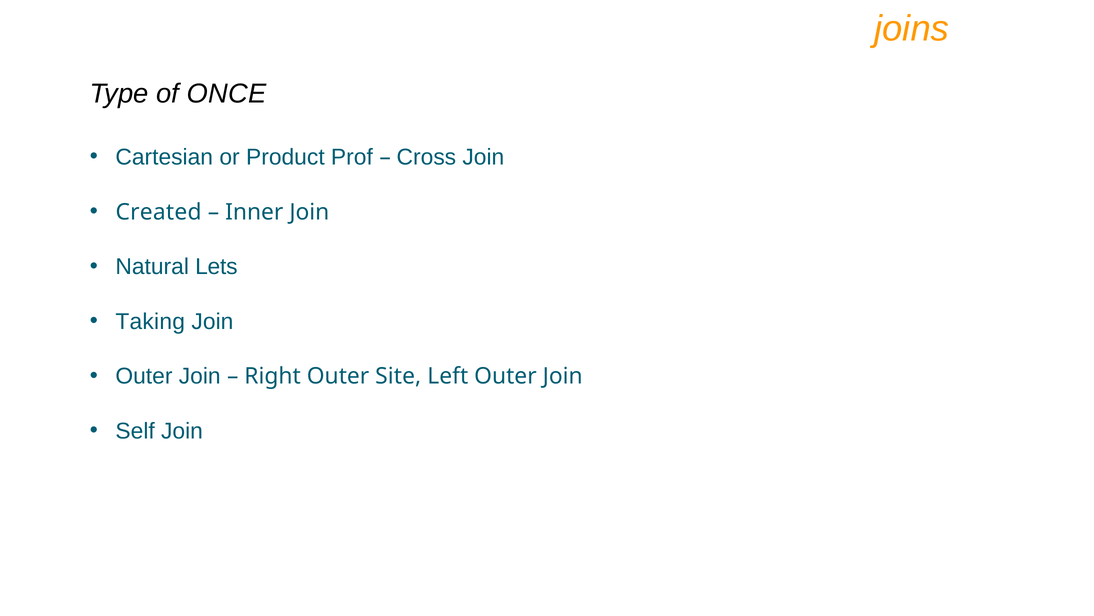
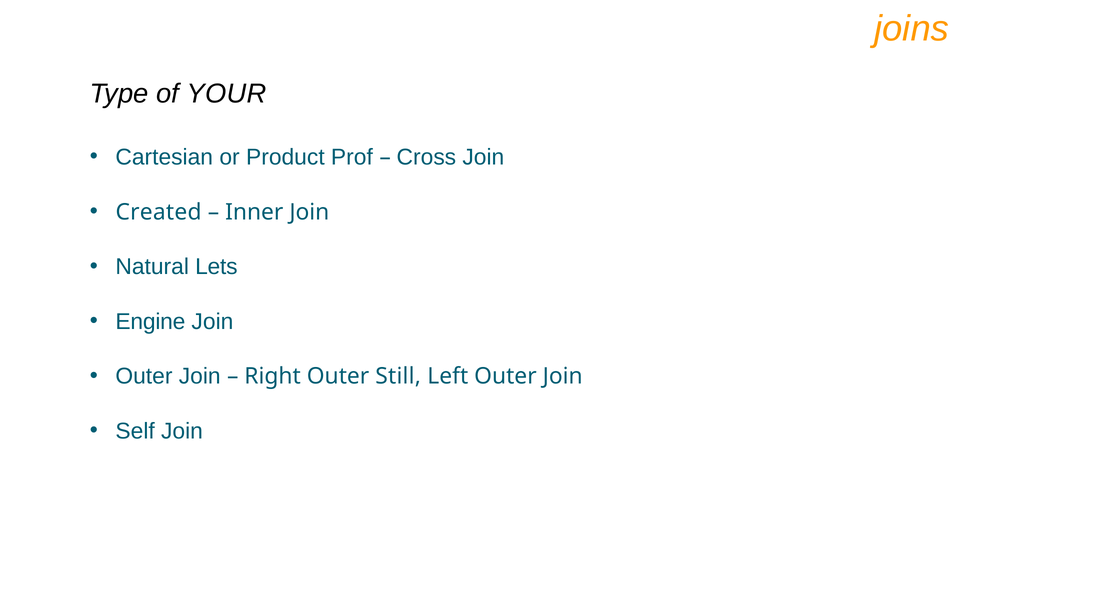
ONCE: ONCE -> YOUR
Taking: Taking -> Engine
Site: Site -> Still
